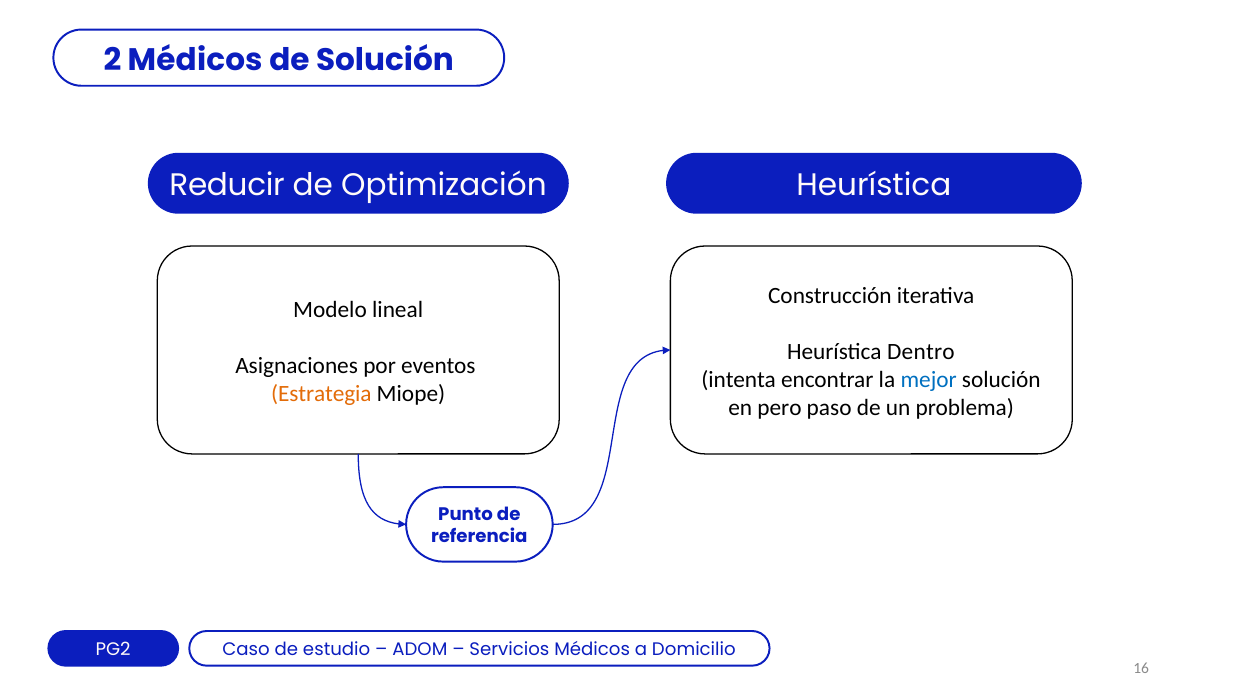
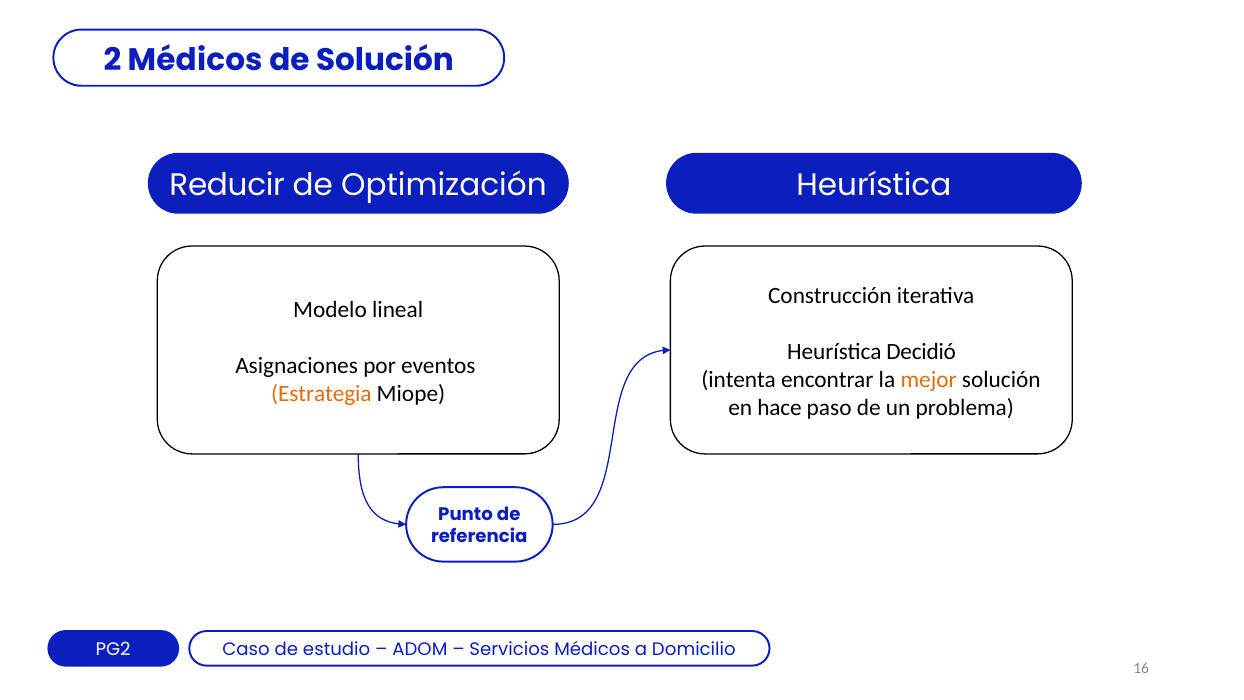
Dentro: Dentro -> Decidió
mejor colour: blue -> orange
pero: pero -> hace
